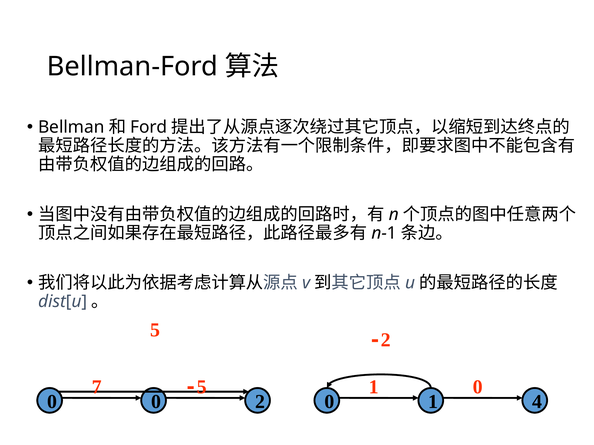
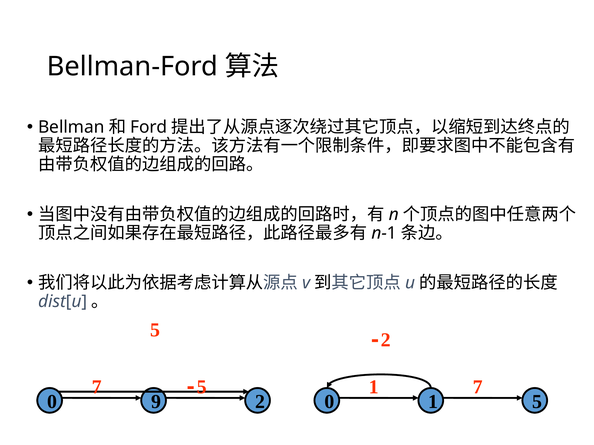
1 0: 0 -> 7
0 0: 0 -> 9
1 4: 4 -> 5
